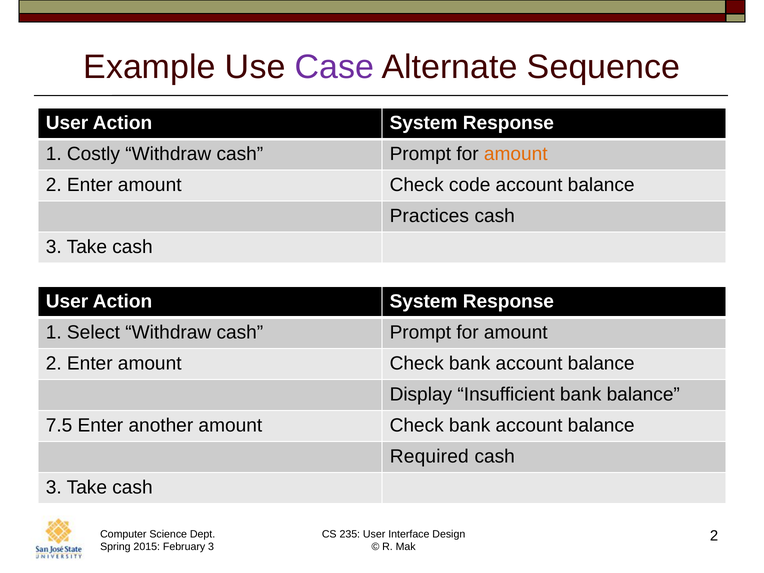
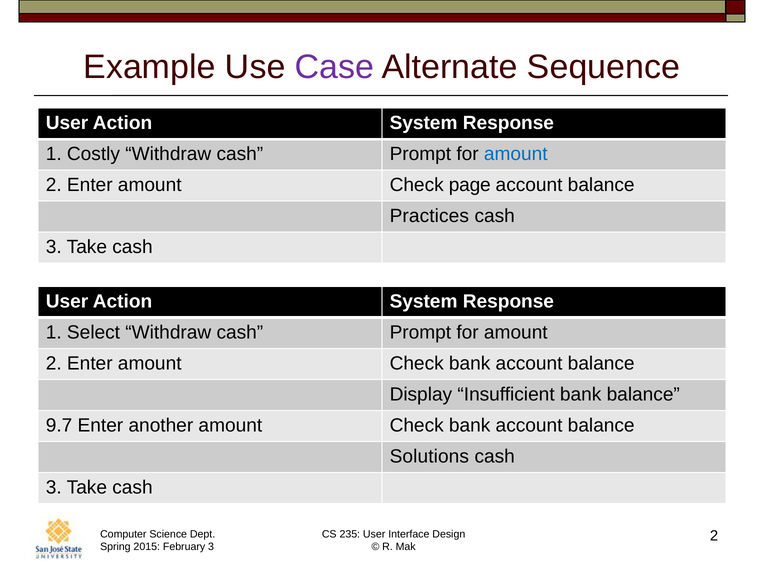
amount at (516, 154) colour: orange -> blue
code: code -> page
7.5: 7.5 -> 9.7
Required: Required -> Solutions
